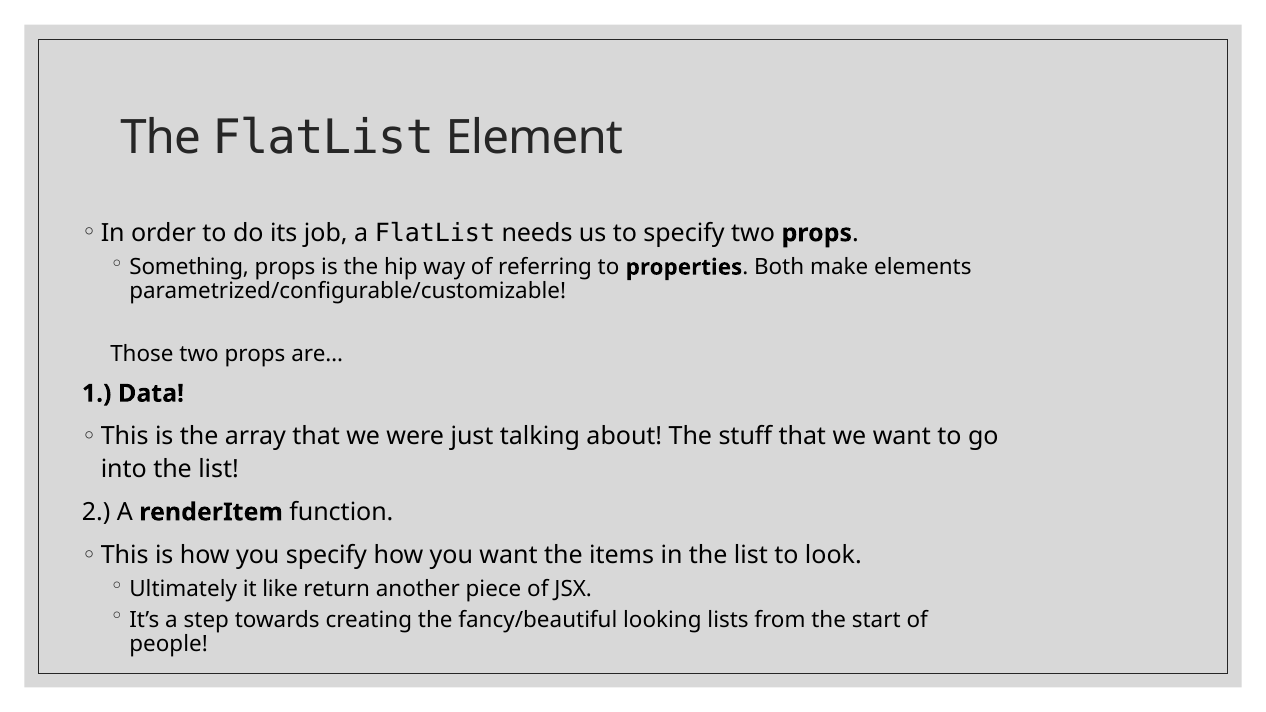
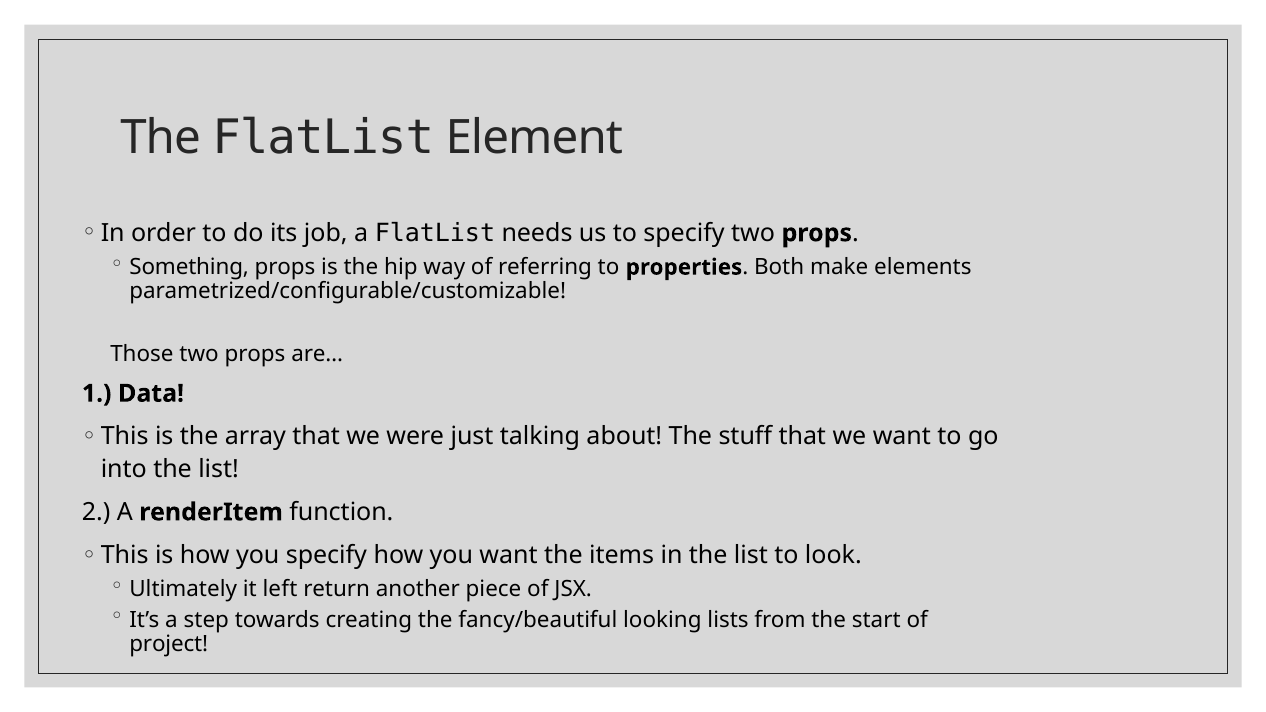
like: like -> left
people: people -> project
